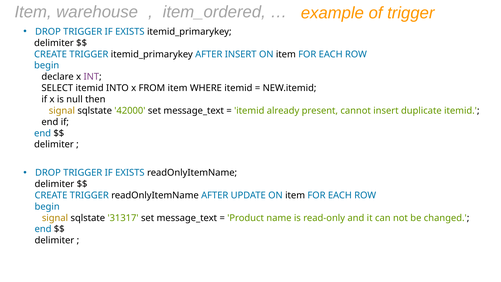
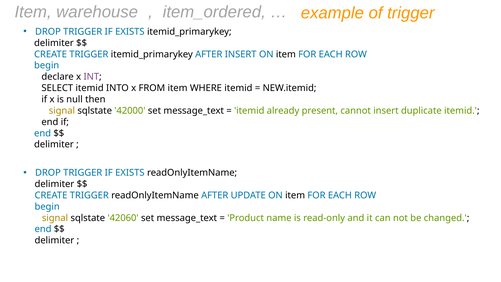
31317: 31317 -> 42060
